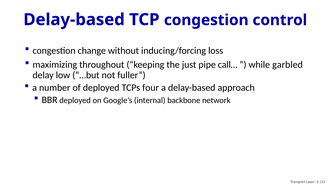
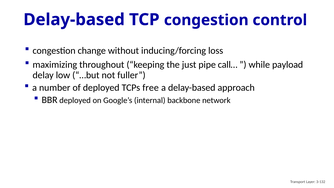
garbled: garbled -> payload
four: four -> free
